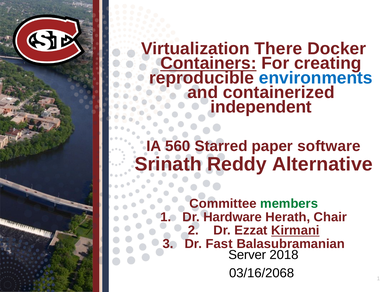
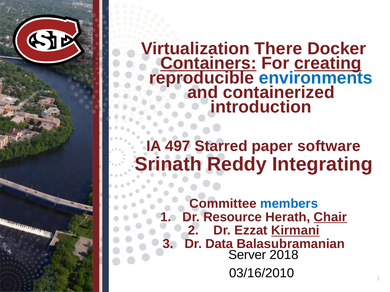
creating underline: none -> present
independent: independent -> introduction
560: 560 -> 497
Alternative: Alternative -> Integrating
members colour: green -> blue
Hardware: Hardware -> Resource
Chair underline: none -> present
Fast: Fast -> Data
03/16/2068: 03/16/2068 -> 03/16/2010
